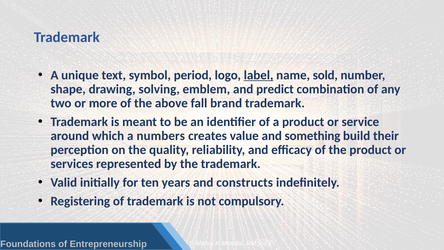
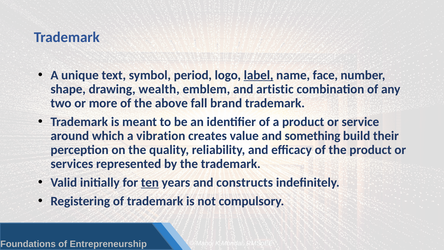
sold: sold -> face
solving: solving -> wealth
predict: predict -> artistic
numbers: numbers -> vibration
ten underline: none -> present
